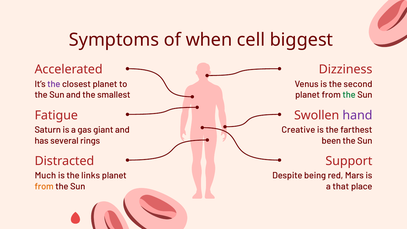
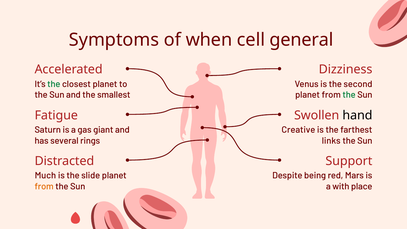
biggest: biggest -> general
the at (54, 84) colour: purple -> green
hand colour: purple -> black
been: been -> links
links: links -> slide
that: that -> with
